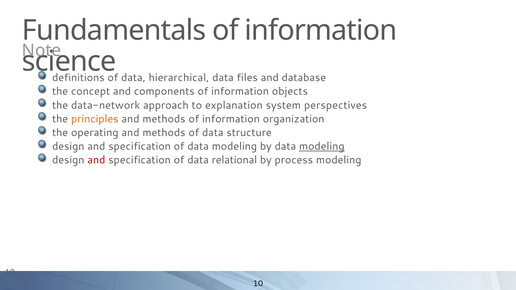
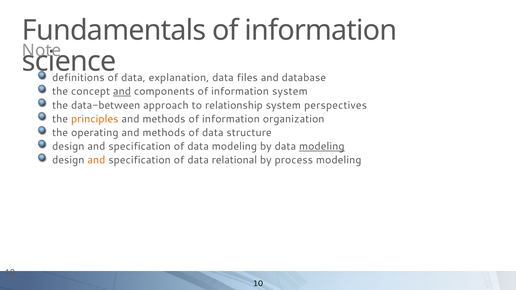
hierarchical: hierarchical -> explanation
and at (122, 91) underline: none -> present
information objects: objects -> system
data-network: data-network -> data-between
explanation: explanation -> relationship
and at (96, 160) colour: red -> orange
